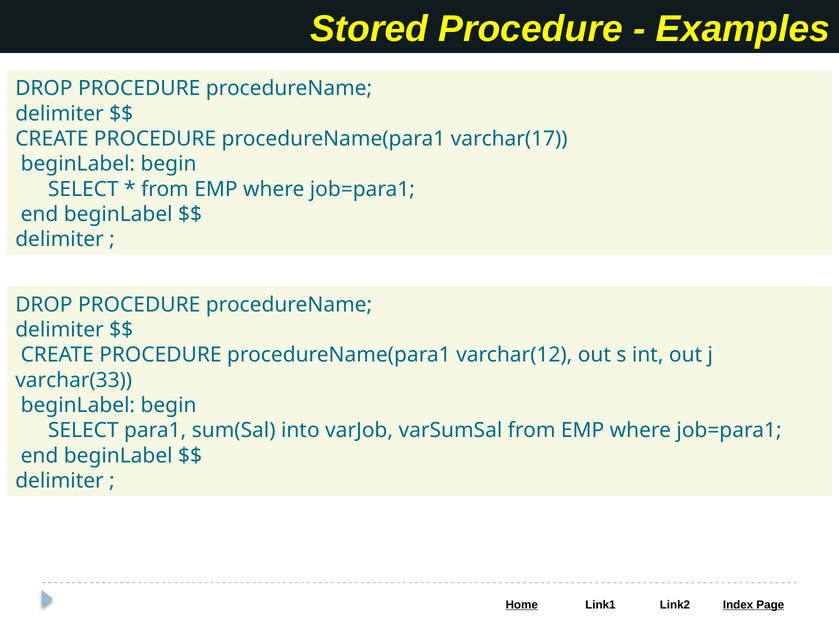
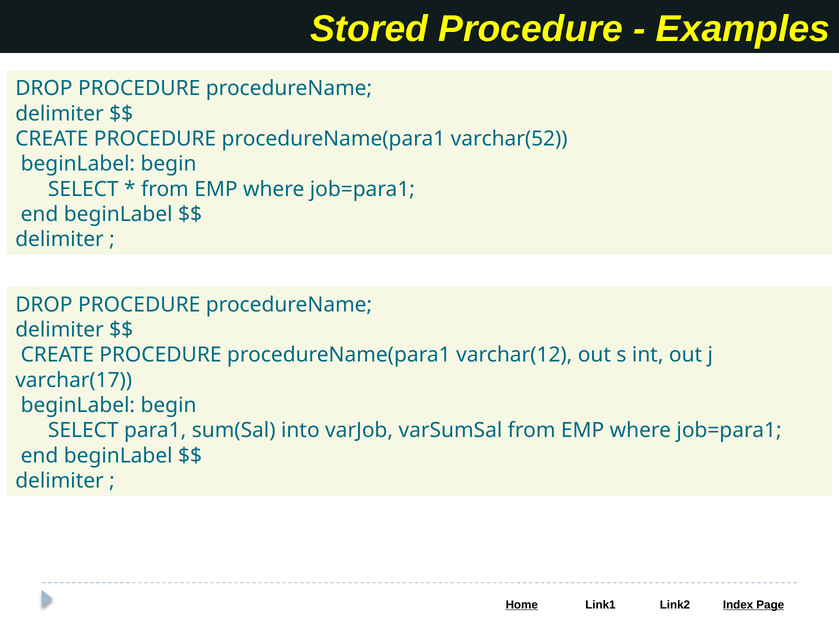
varchar(17: varchar(17 -> varchar(52
varchar(33: varchar(33 -> varchar(17
